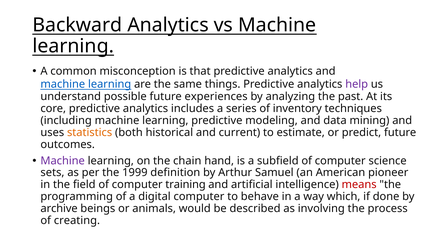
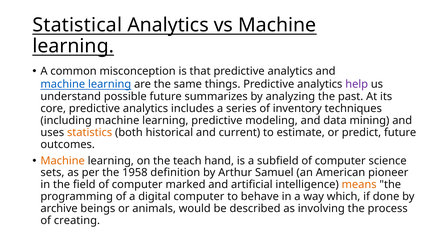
Backward: Backward -> Statistical
experiences: experiences -> summarizes
Machine at (63, 161) colour: purple -> orange
chain: chain -> teach
1999: 1999 -> 1958
training: training -> marked
means colour: red -> orange
